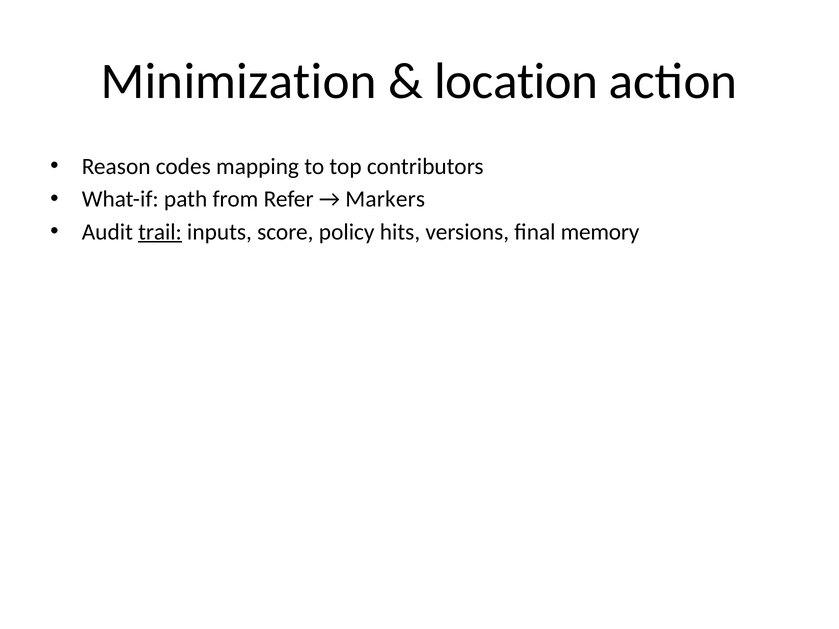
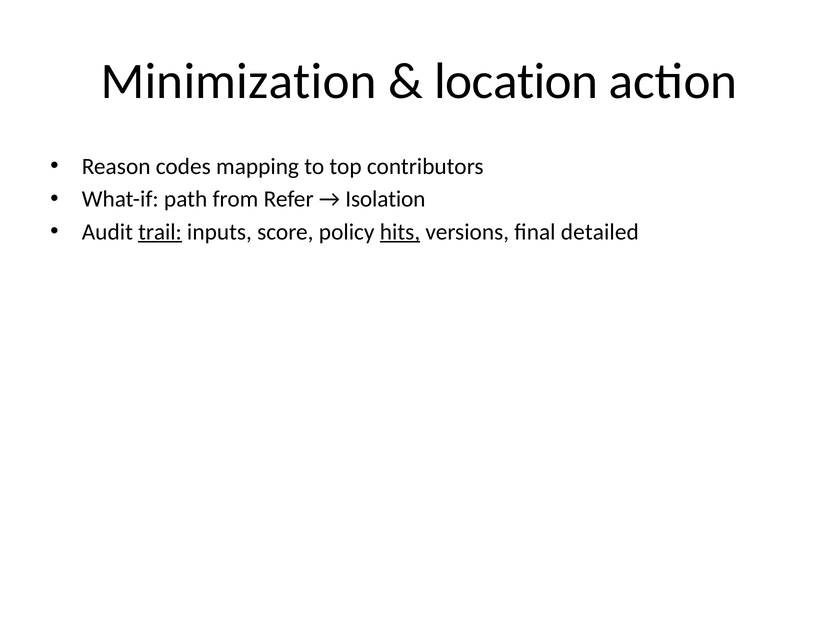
Markers: Markers -> Isolation
hits underline: none -> present
memory: memory -> detailed
